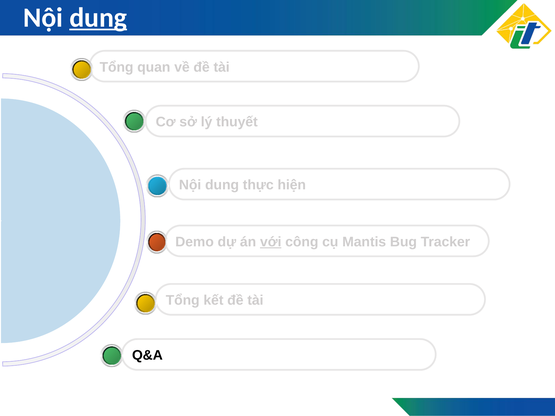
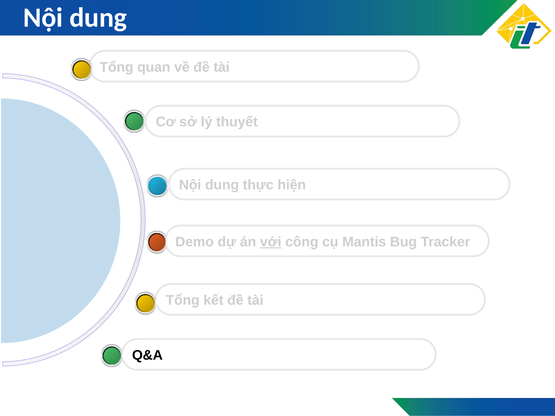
dung at (98, 18) underline: present -> none
